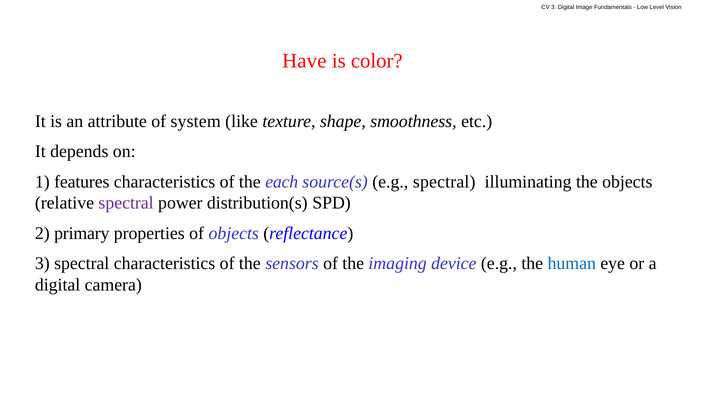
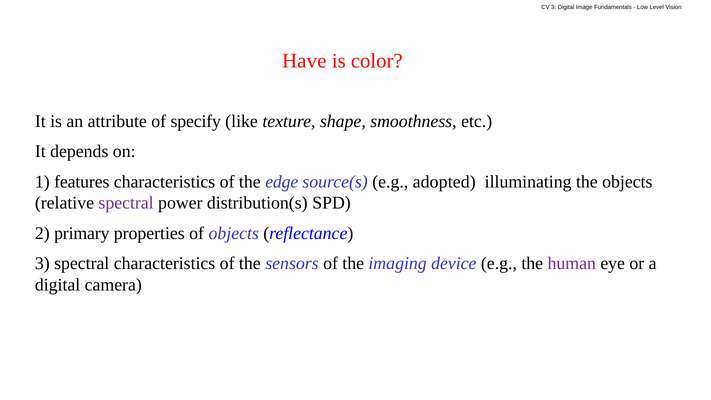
system: system -> specify
each: each -> edge
e.g spectral: spectral -> adopted
human colour: blue -> purple
